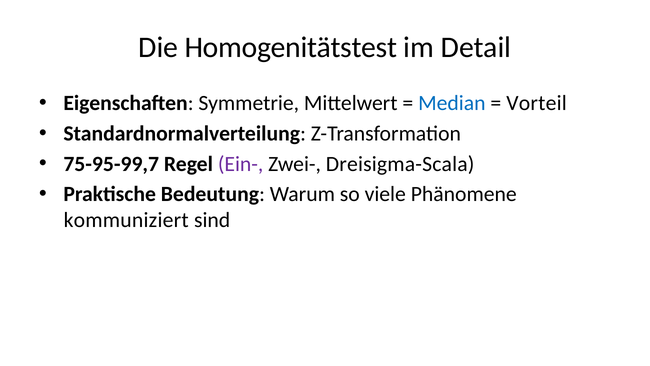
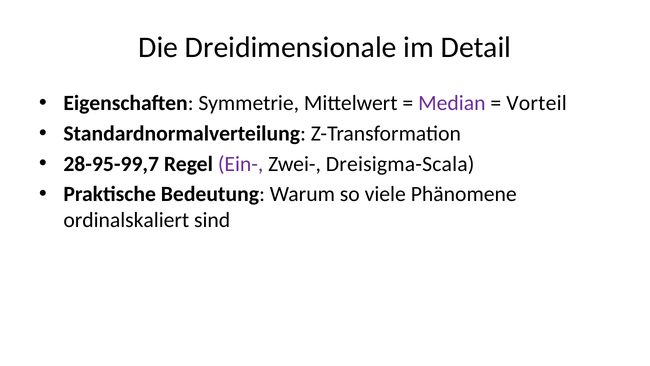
Homogenitätstest: Homogenitätstest -> Dreidimensionale
Median colour: blue -> purple
75-95-99,7: 75-95-99,7 -> 28-95-99,7
kommuniziert: kommuniziert -> ordinalskaliert
